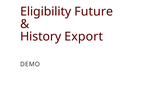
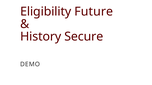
Export: Export -> Secure
